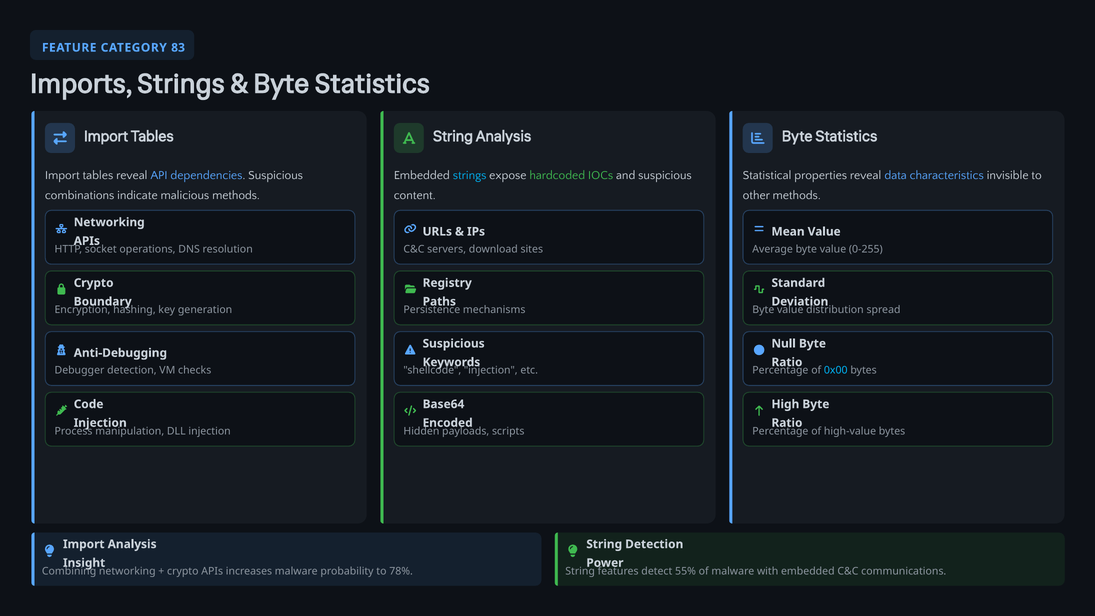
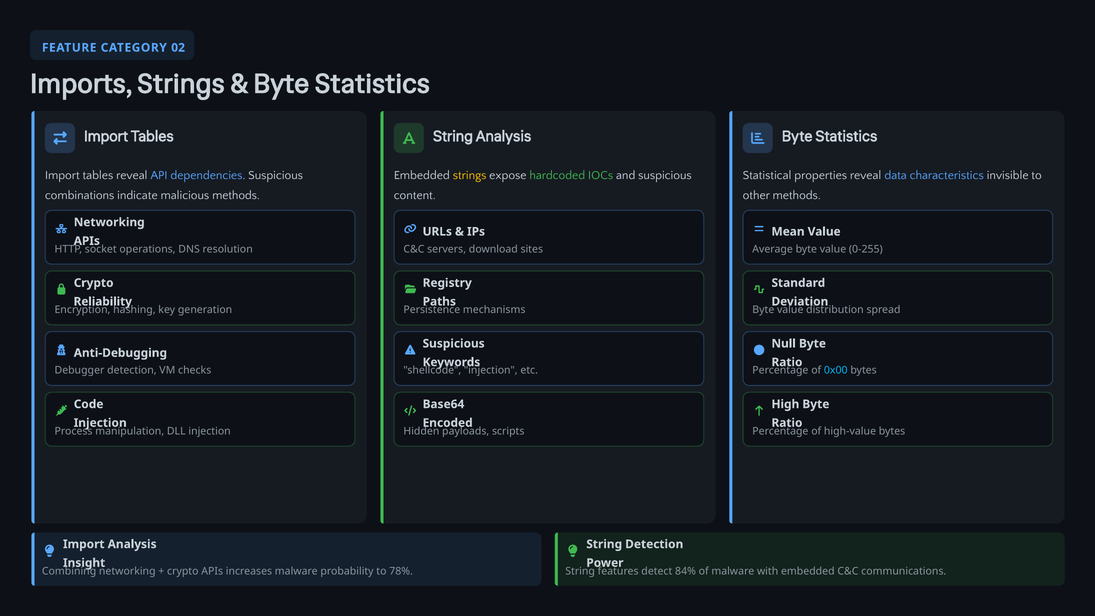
83: 83 -> 02
strings at (470, 175) colour: light blue -> yellow
Boundary: Boundary -> Reliability
55%: 55% -> 84%
